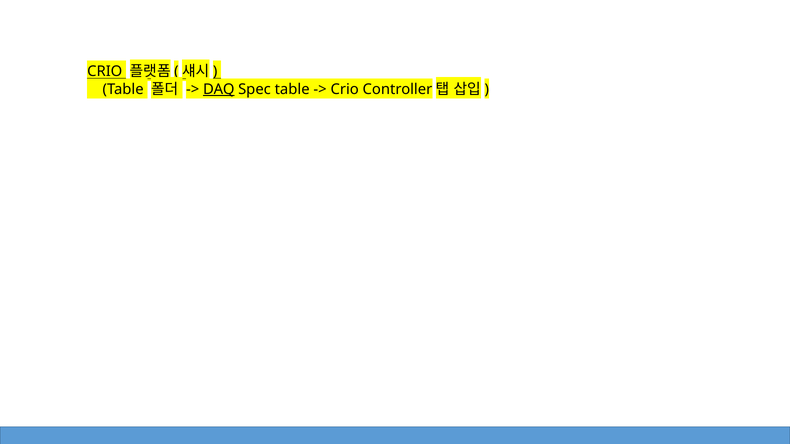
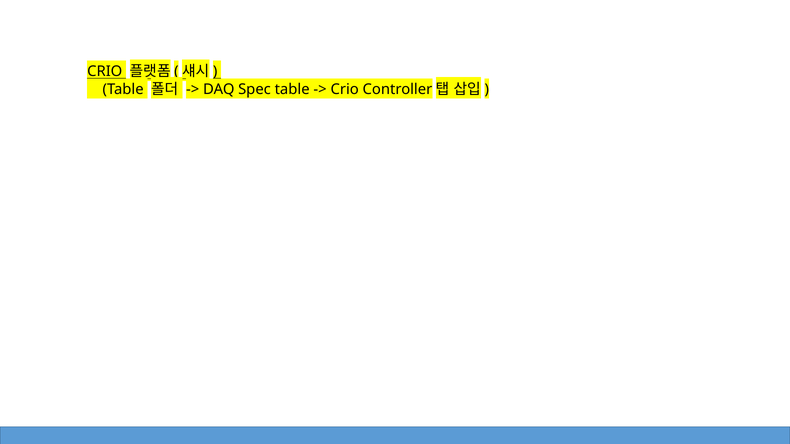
DAQ underline: present -> none
